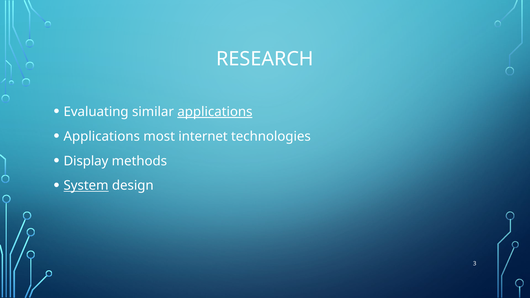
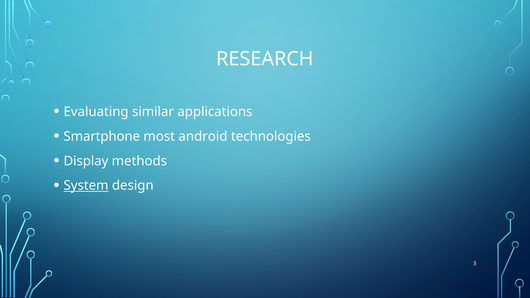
applications at (215, 112) underline: present -> none
Applications at (102, 136): Applications -> Smartphone
internet: internet -> android
